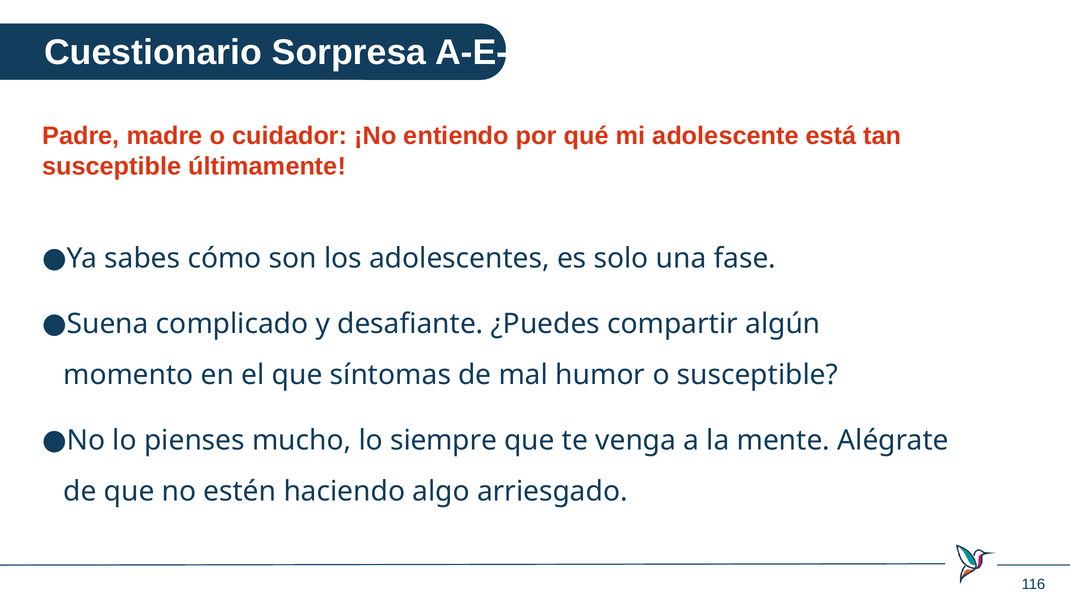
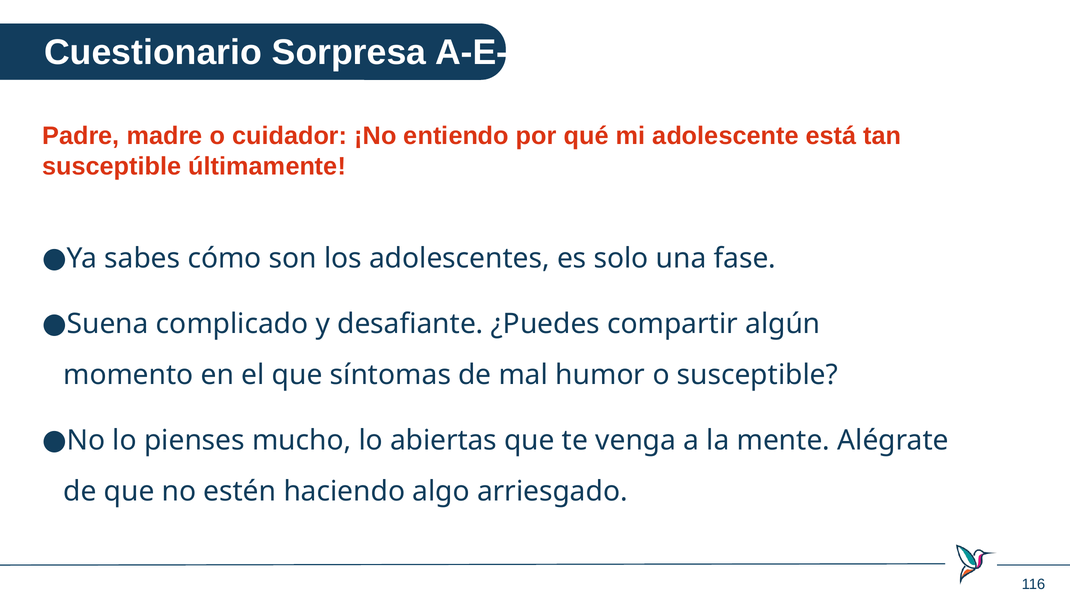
siempre: siempre -> abiertas
